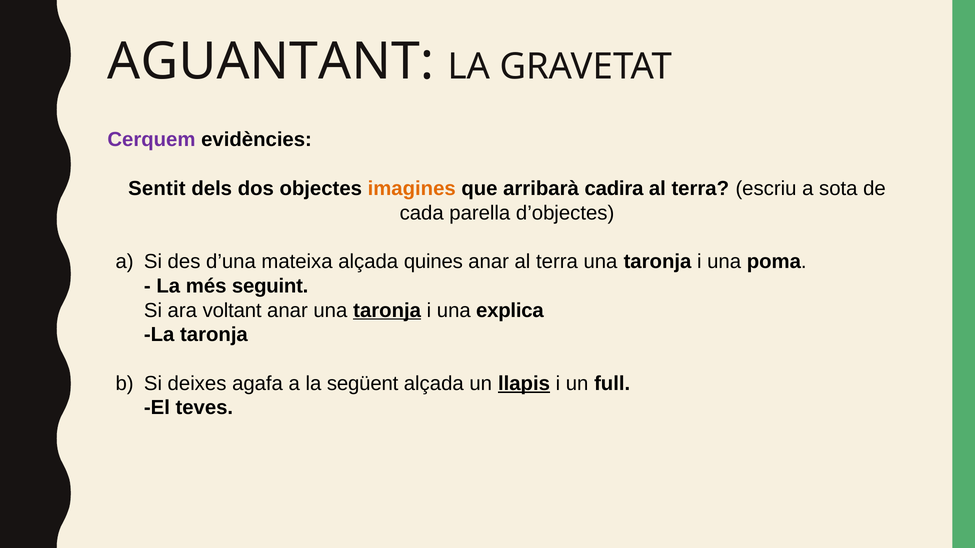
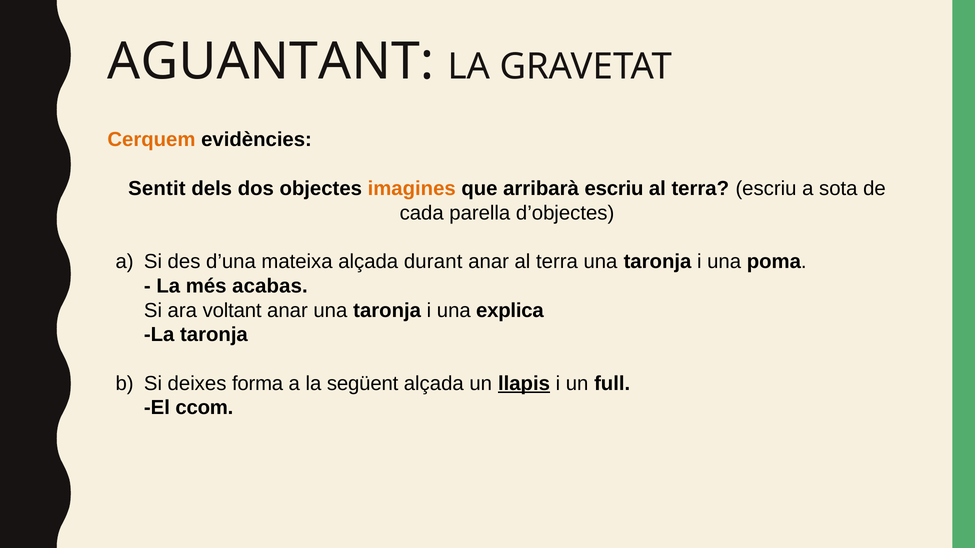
Cerquem colour: purple -> orange
arribarà cadira: cadira -> escriu
quines: quines -> durant
seguint: seguint -> acabas
taronja at (387, 311) underline: present -> none
agafa: agafa -> forma
teves: teves -> ccom
